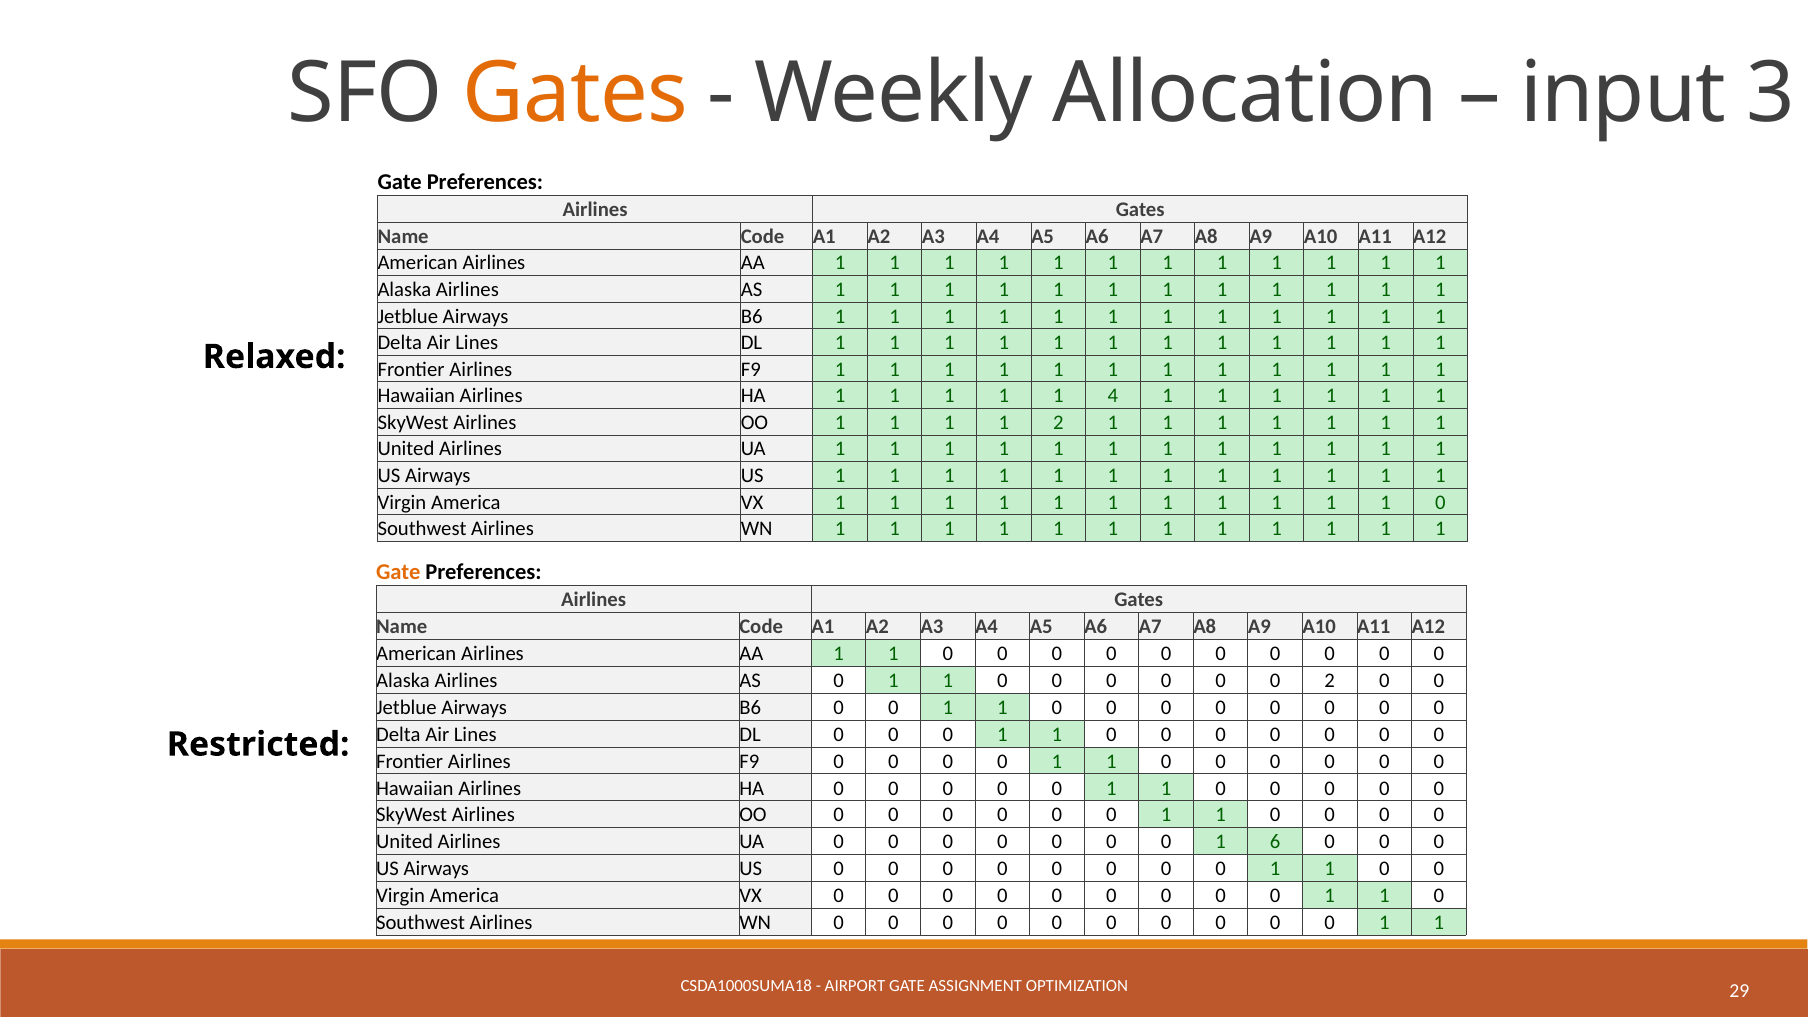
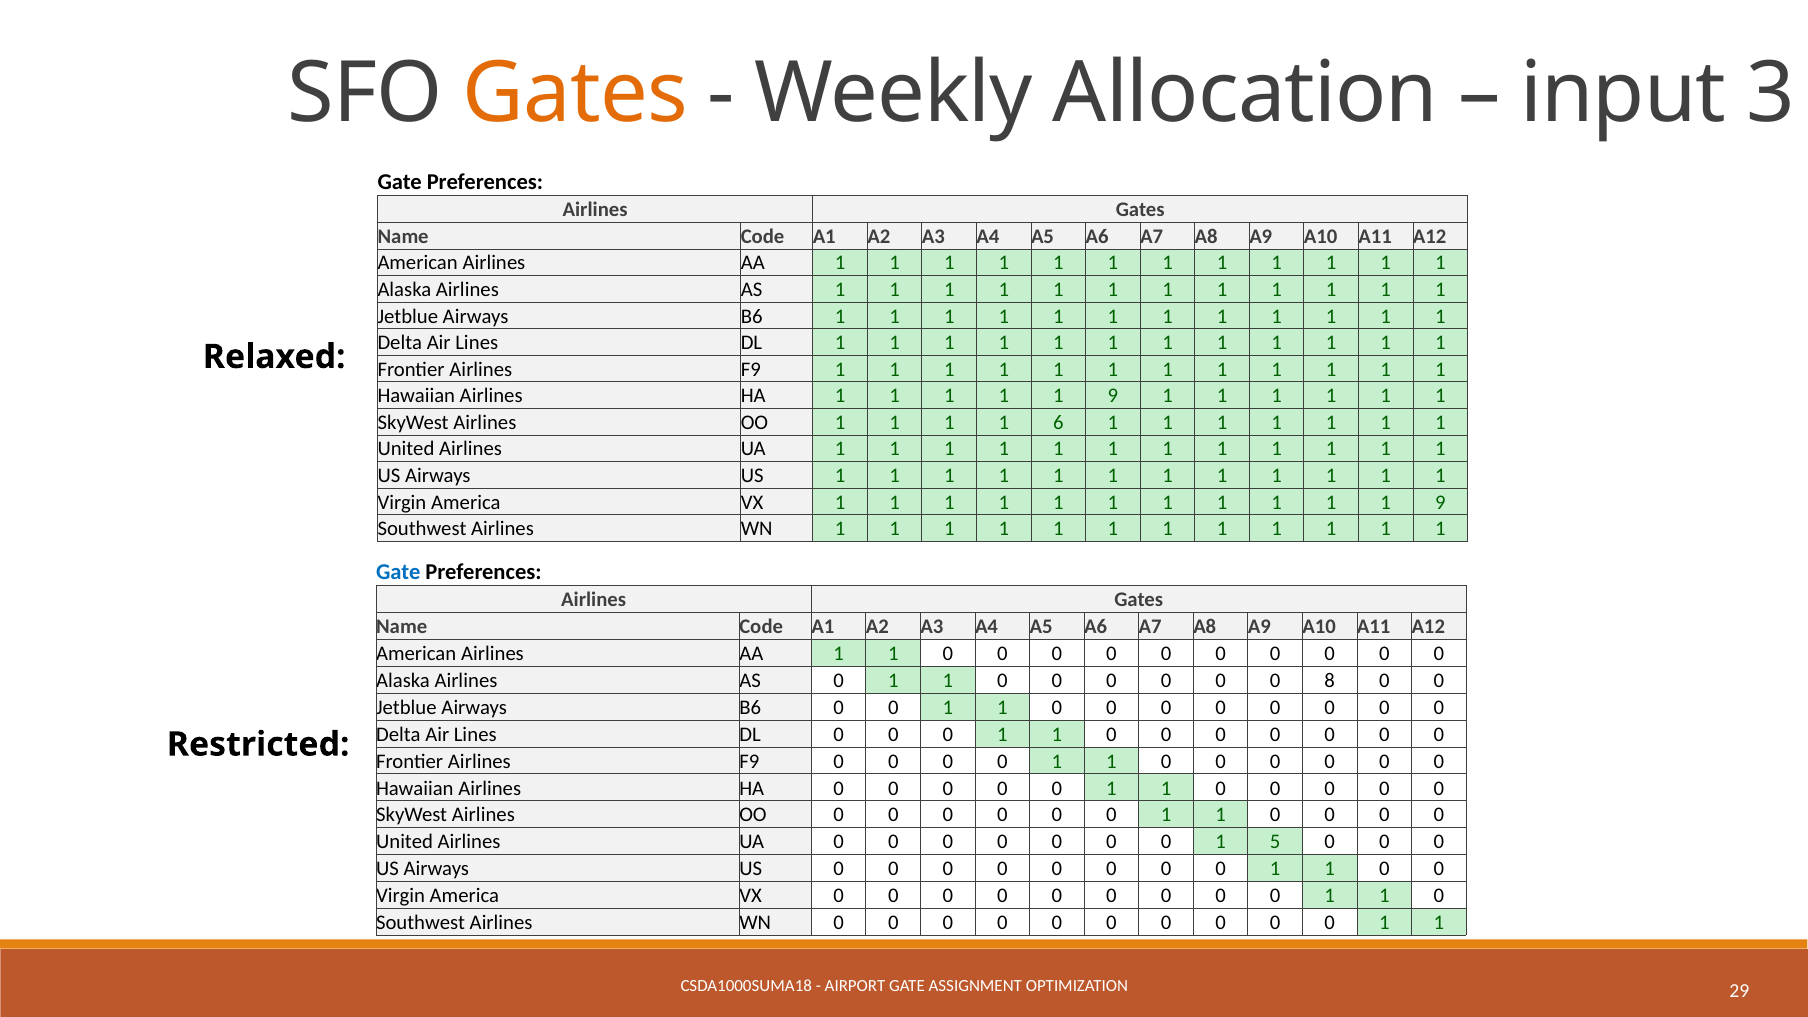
4 at (1113, 396): 4 -> 9
1 2: 2 -> 6
0 at (1440, 502): 0 -> 9
Gate at (398, 572) colour: orange -> blue
0 2: 2 -> 8
6: 6 -> 5
